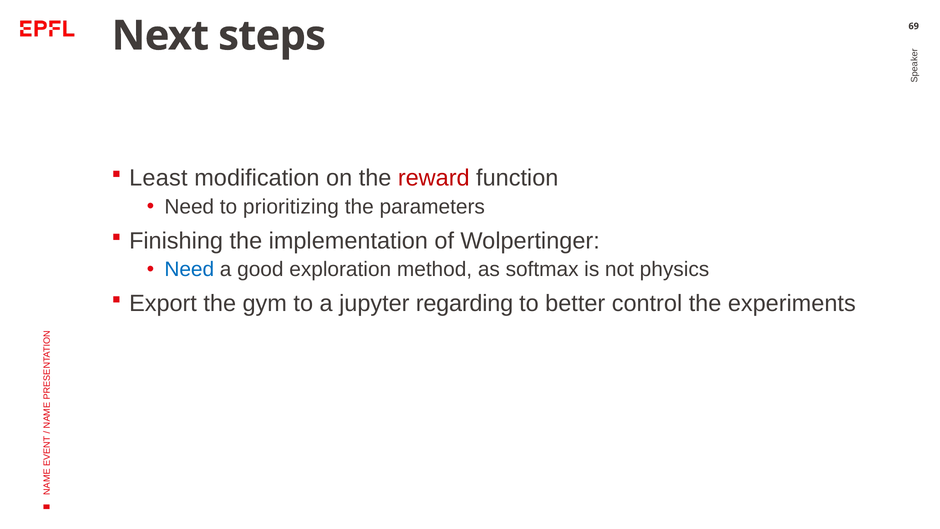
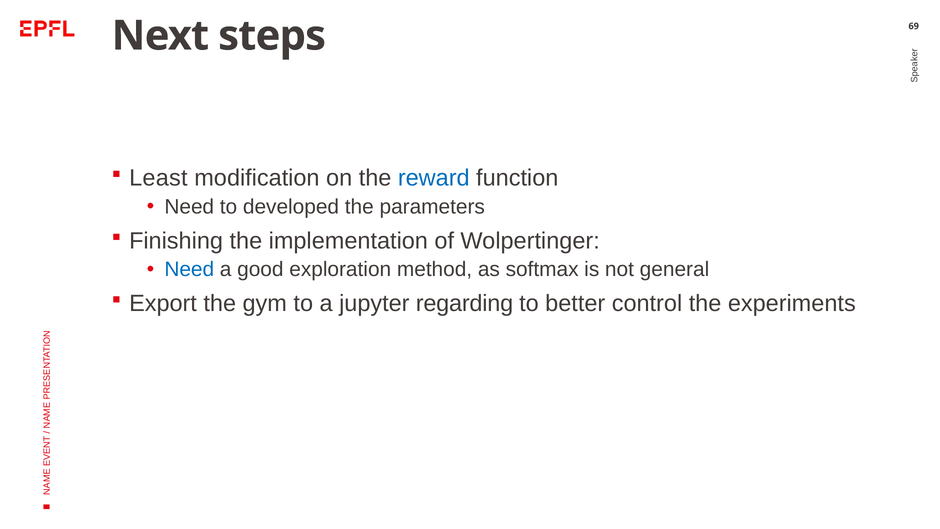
reward colour: red -> blue
prioritizing: prioritizing -> developed
physics: physics -> general
